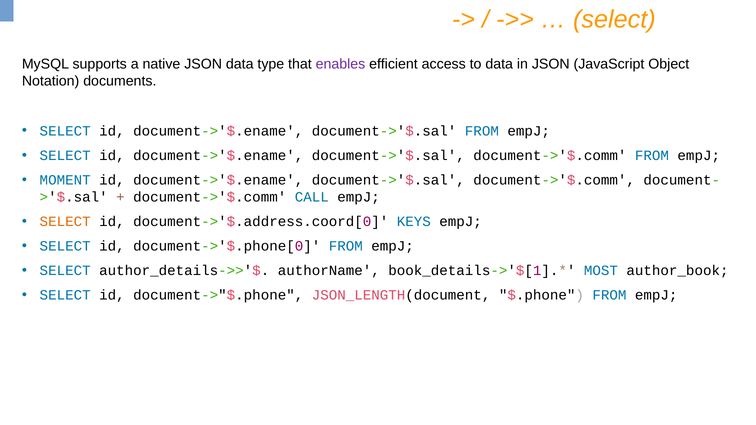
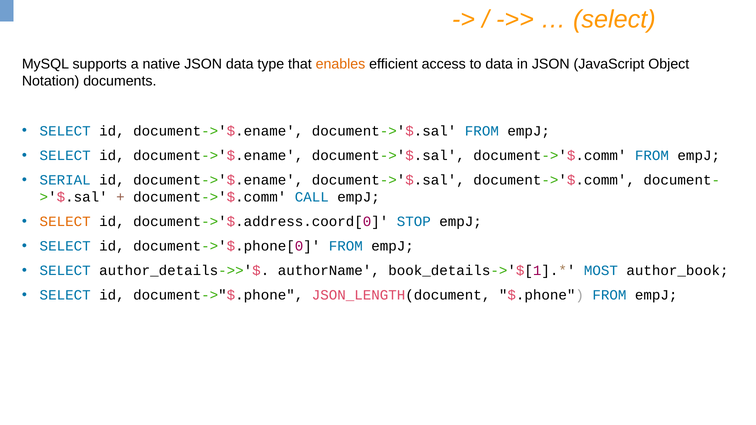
enables colour: purple -> orange
MOMENT: MOMENT -> SERIAL
KEYS: KEYS -> STOP
